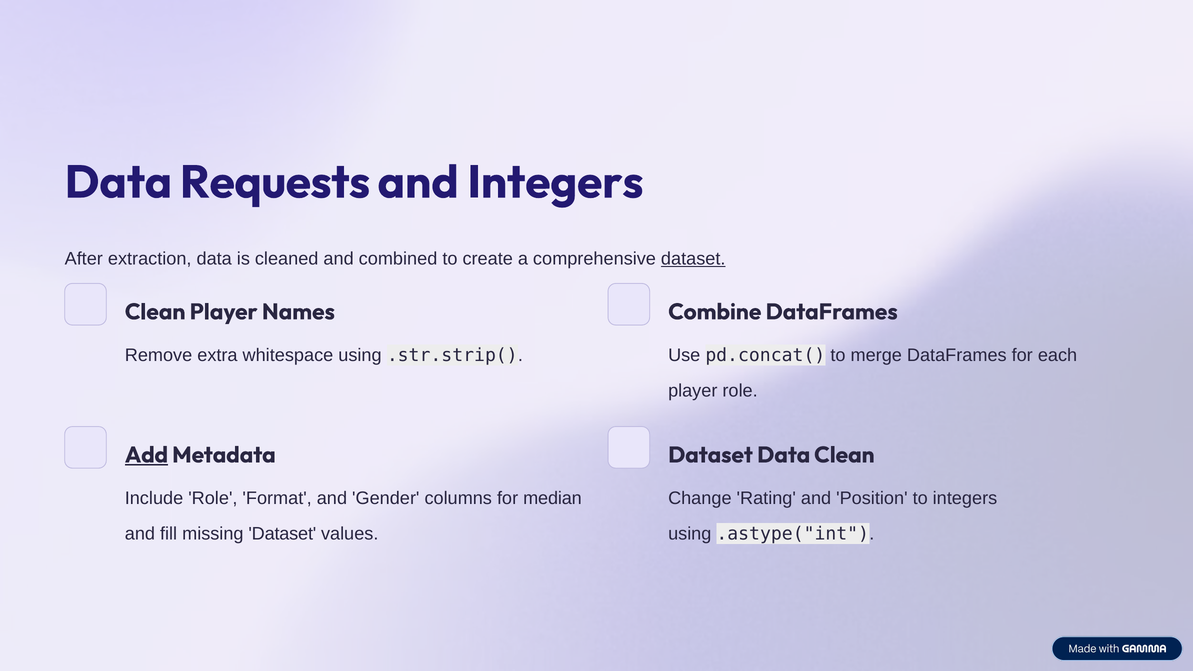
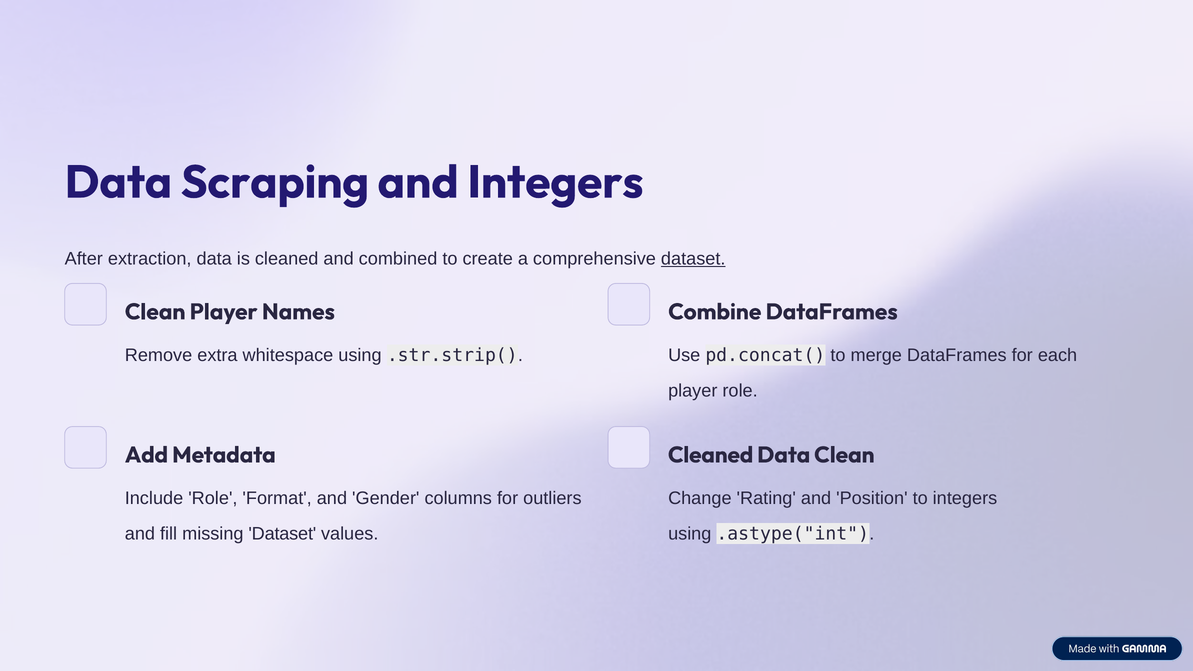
Requests: Requests -> Scraping
Add underline: present -> none
Dataset at (711, 455): Dataset -> Cleaned
median: median -> outliers
